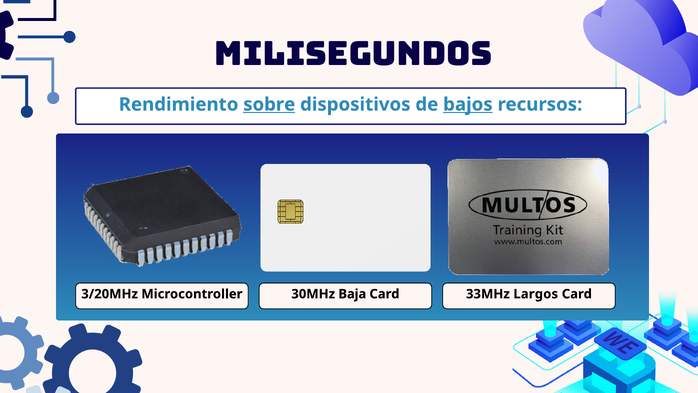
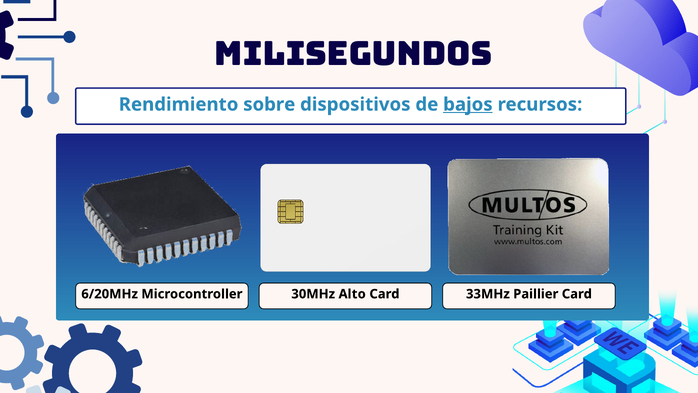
sobre underline: present -> none
3/20MHz: 3/20MHz -> 6/20MHz
Baja: Baja -> Alto
Largos: Largos -> Paillier
